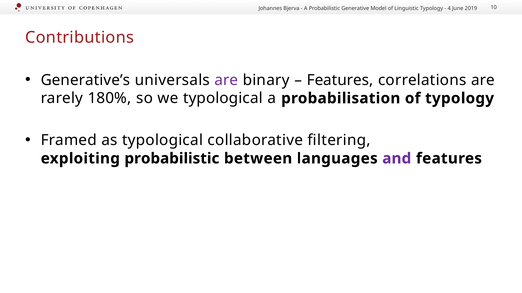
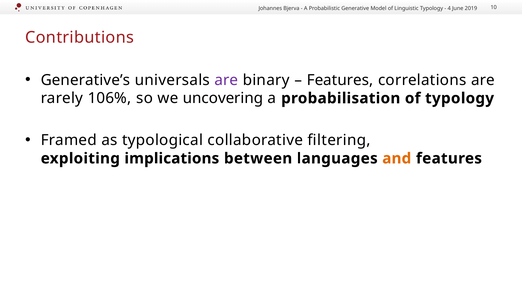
180%: 180% -> 106%
we typological: typological -> uncovering
exploiting probabilistic: probabilistic -> implications
and colour: purple -> orange
